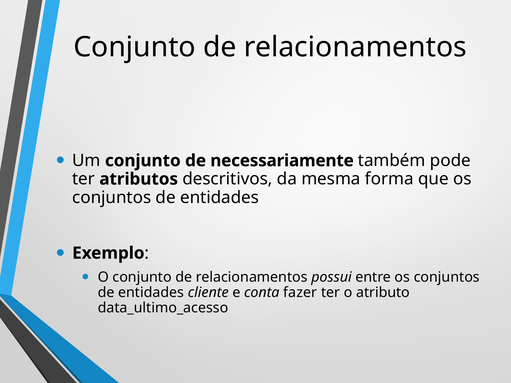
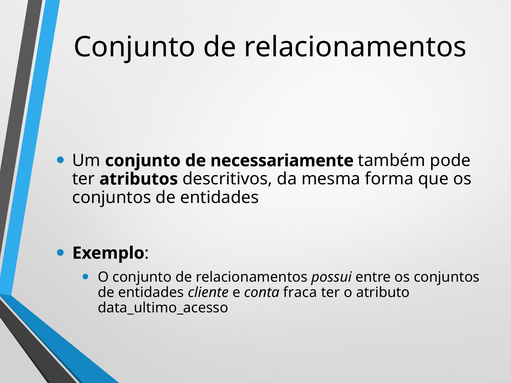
fazer: fazer -> fraca
